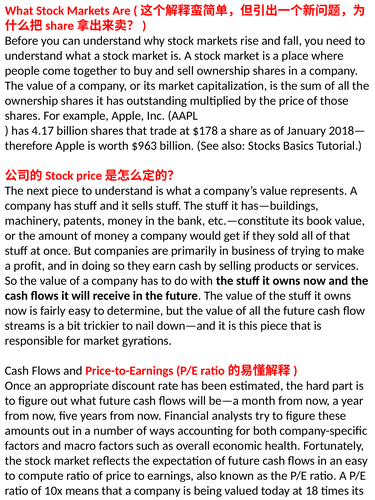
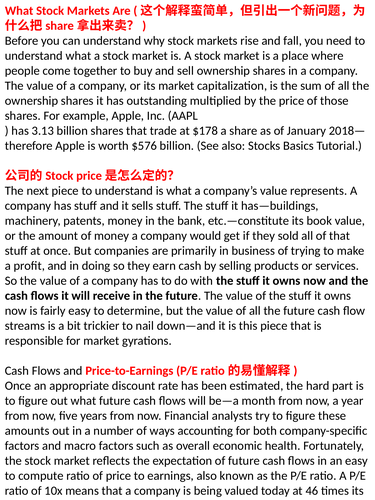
4.17: 4.17 -> 3.13
$963: $963 -> $576
18: 18 -> 46
